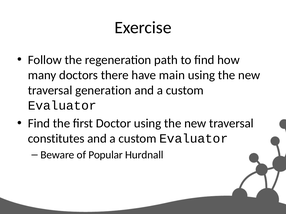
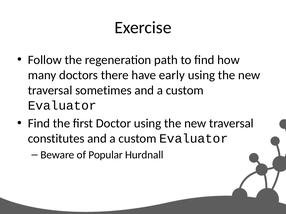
main: main -> early
generation: generation -> sometimes
